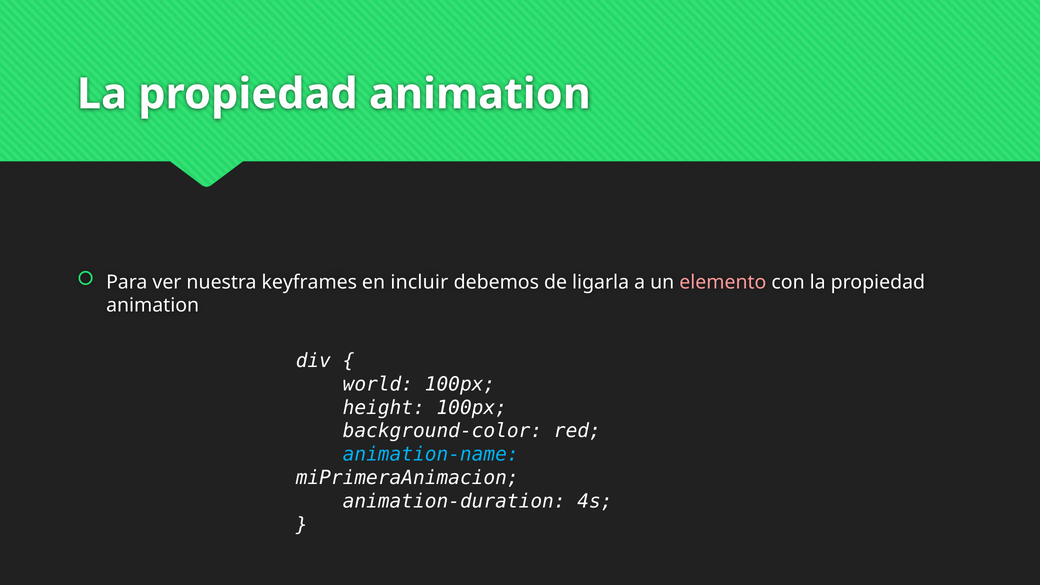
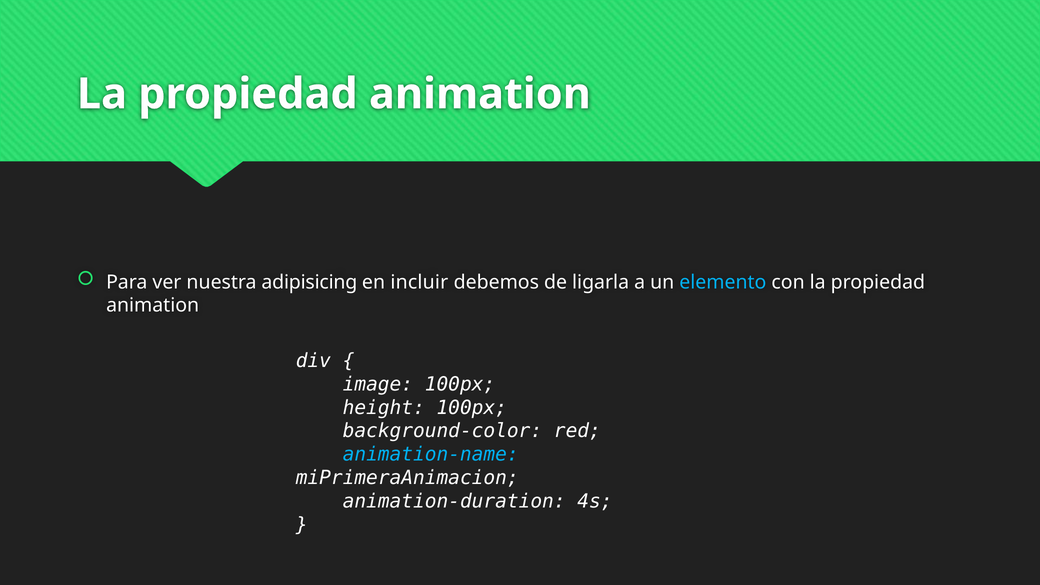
keyframes: keyframes -> adipisicing
elemento colour: pink -> light blue
world: world -> image
